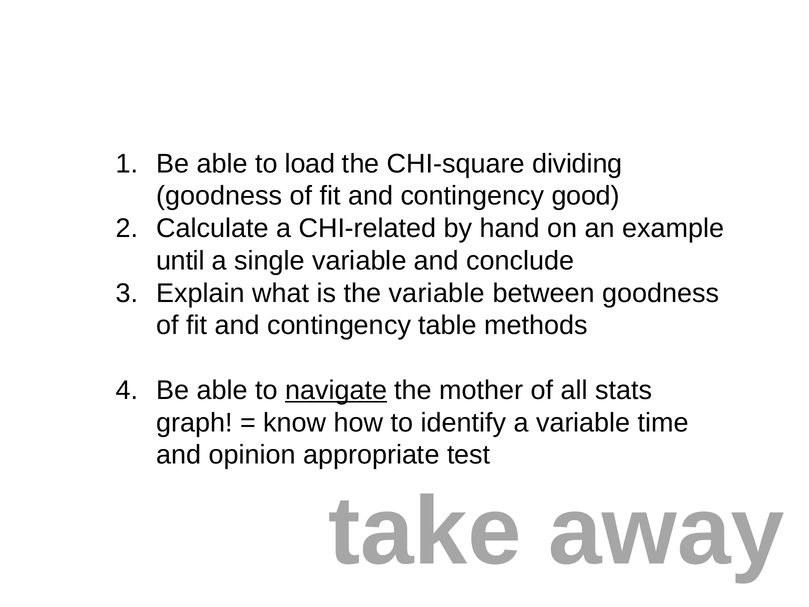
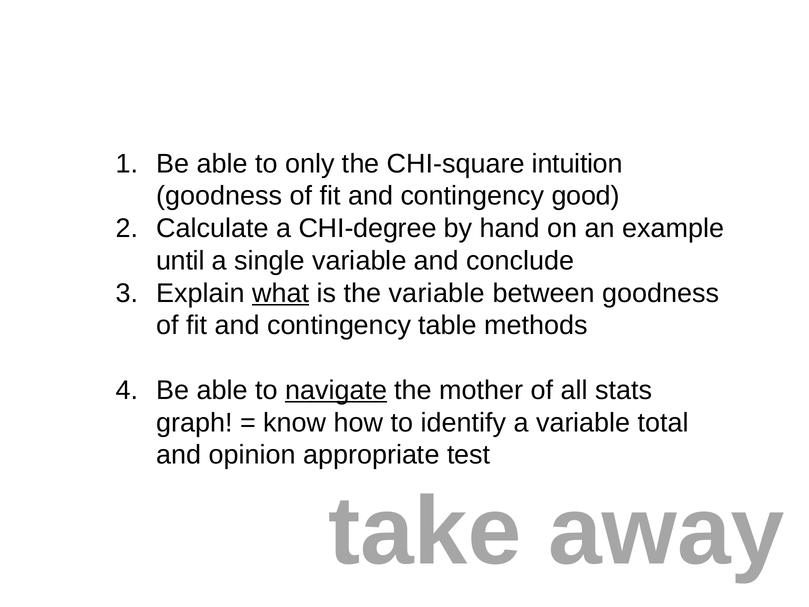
load: load -> only
dividing: dividing -> intuition
CHI-related: CHI-related -> CHI-degree
what underline: none -> present
time: time -> total
